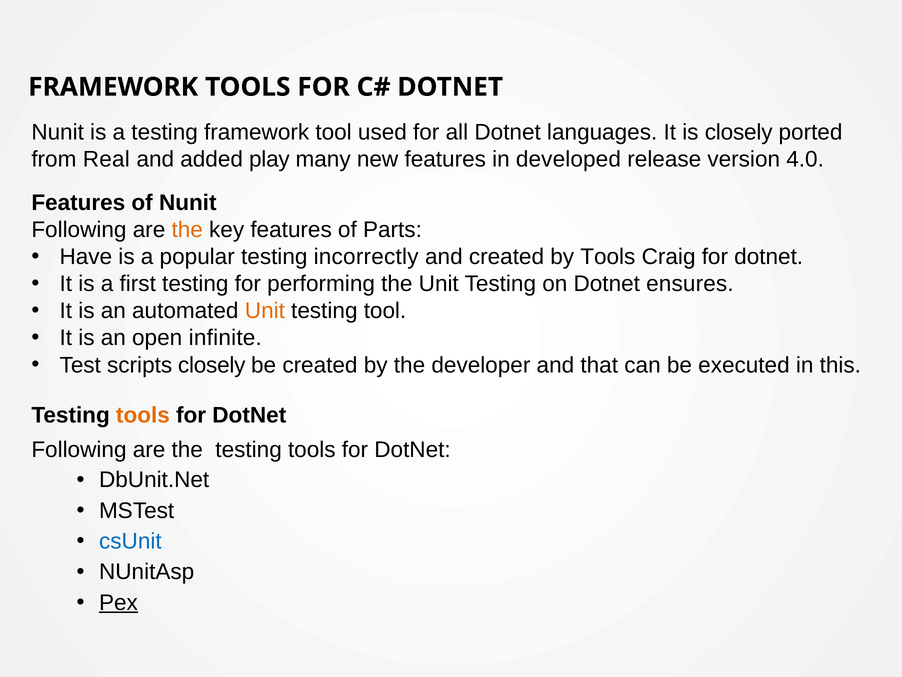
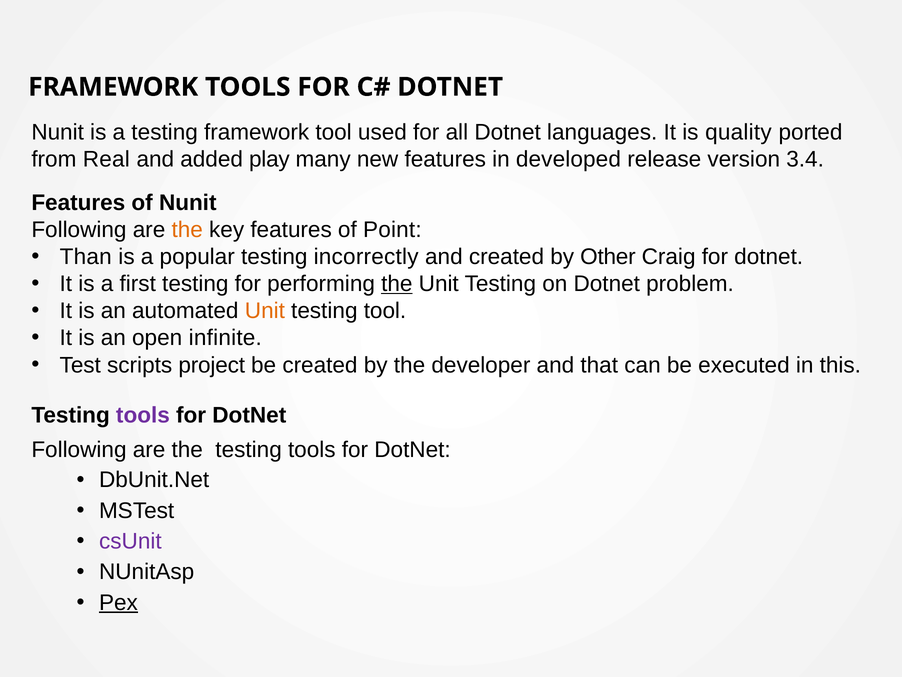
is closely: closely -> quality
4.0: 4.0 -> 3.4
Parts: Parts -> Point
Have: Have -> Than
by Tools: Tools -> Other
the at (397, 284) underline: none -> present
ensures: ensures -> problem
scripts closely: closely -> project
tools at (143, 415) colour: orange -> purple
csUnit colour: blue -> purple
